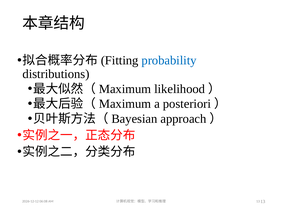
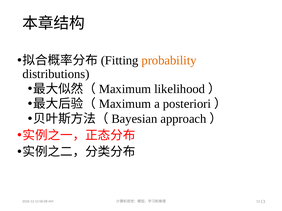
probability colour: blue -> orange
